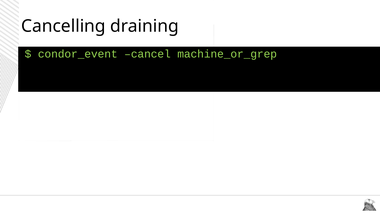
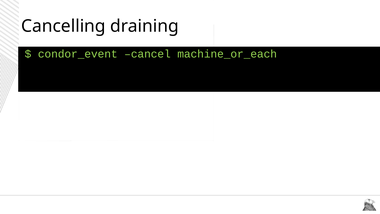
machine_or_grep: machine_or_grep -> machine_or_each
